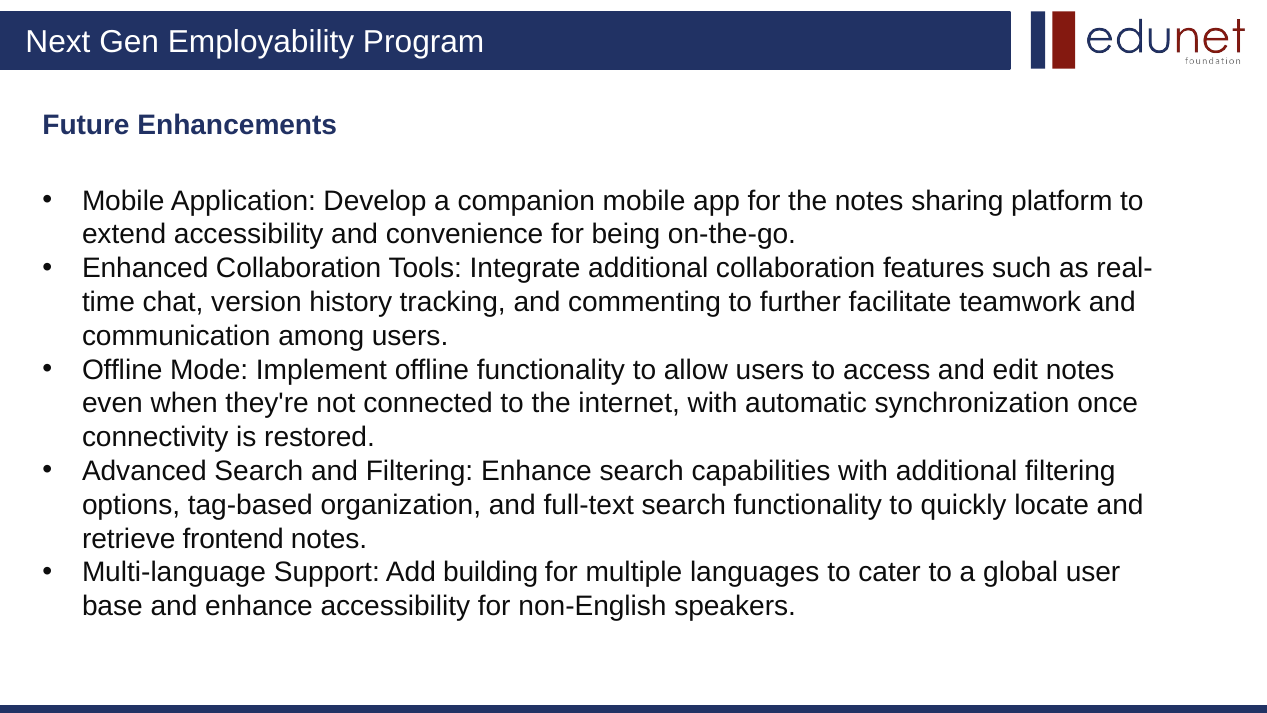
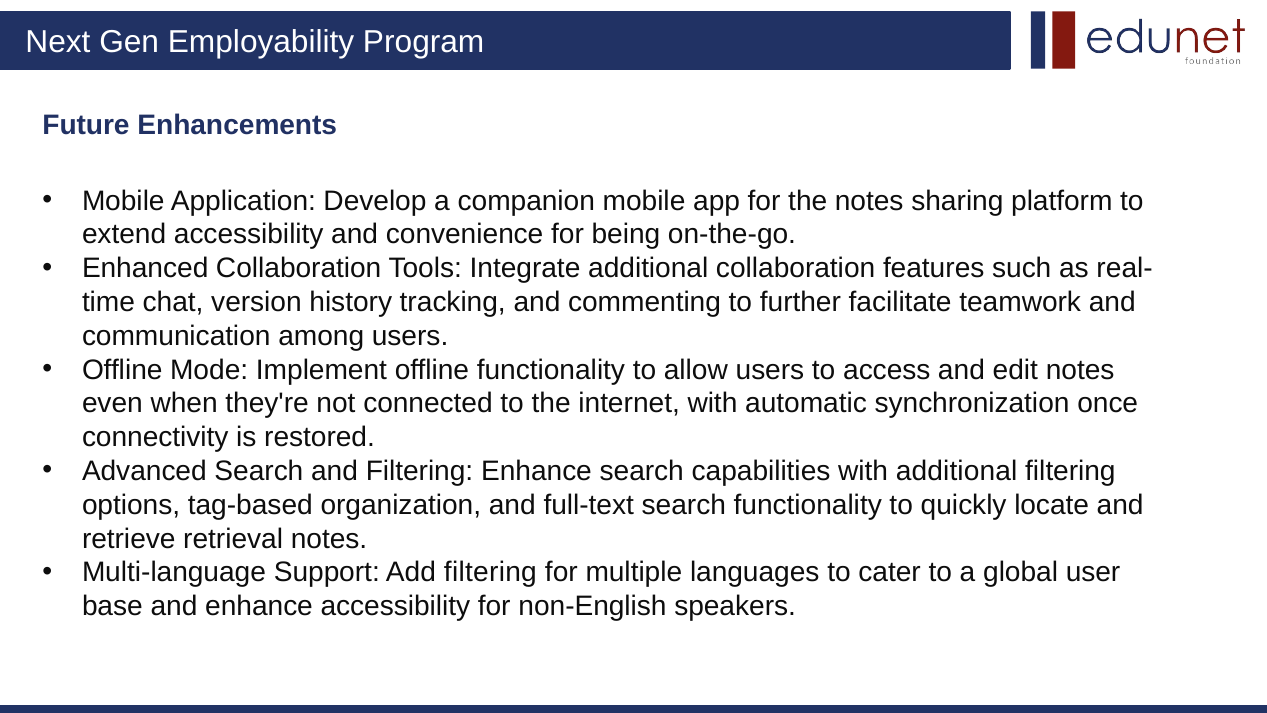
frontend: frontend -> retrieval
Add building: building -> filtering
